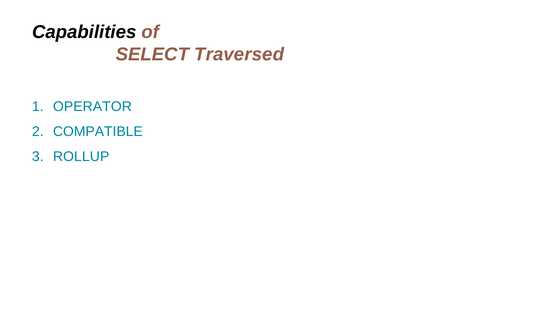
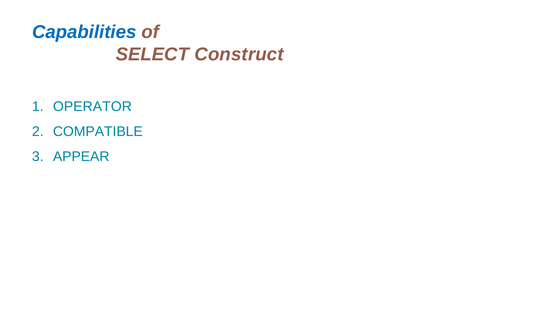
Capabilities colour: black -> blue
Traversed: Traversed -> Construct
ROLLUP: ROLLUP -> APPEAR
